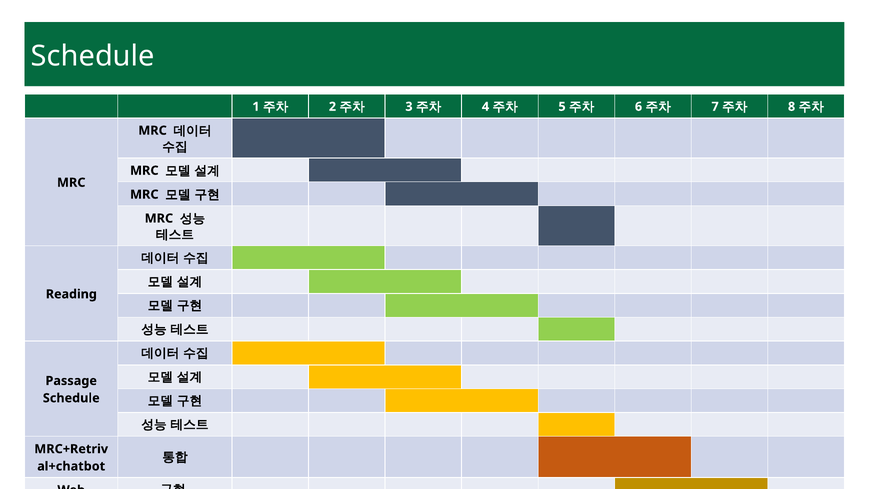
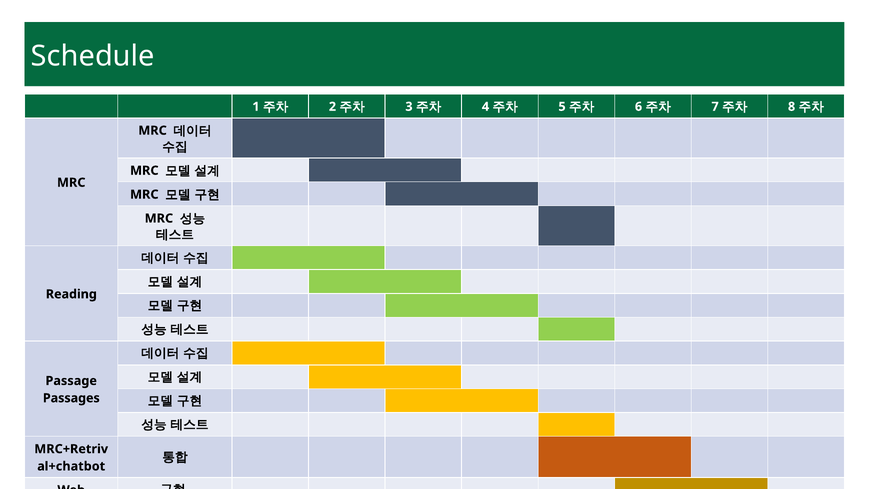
Schedule at (71, 398): Schedule -> Passages
